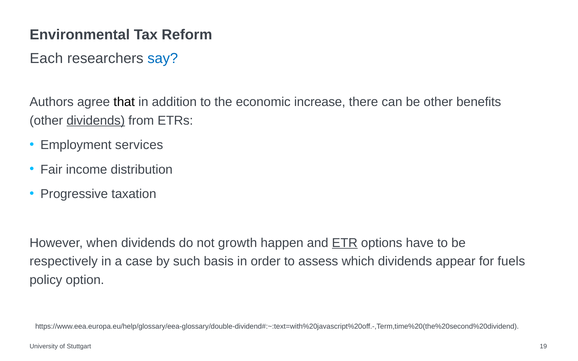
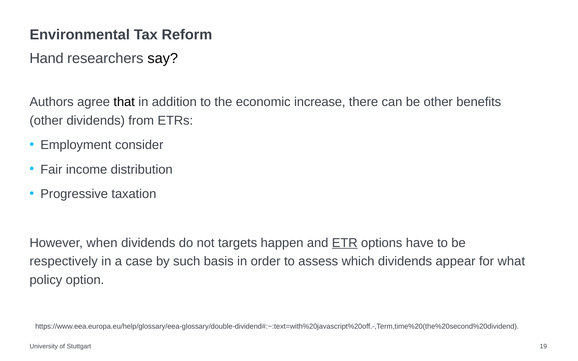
Each: Each -> Hand
say colour: blue -> black
dividends at (96, 121) underline: present -> none
services: services -> consider
growth: growth -> targets
fuels: fuels -> what
